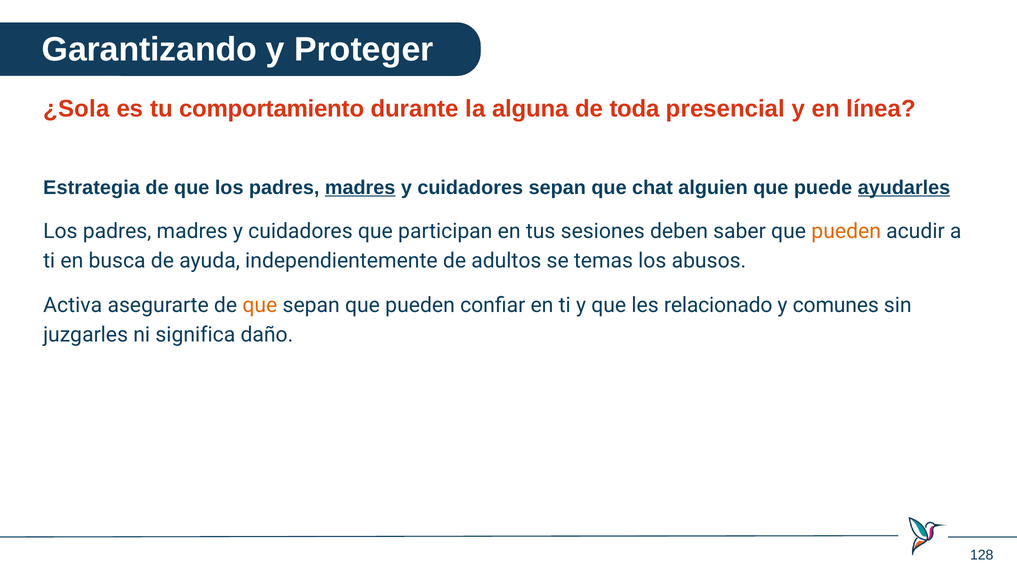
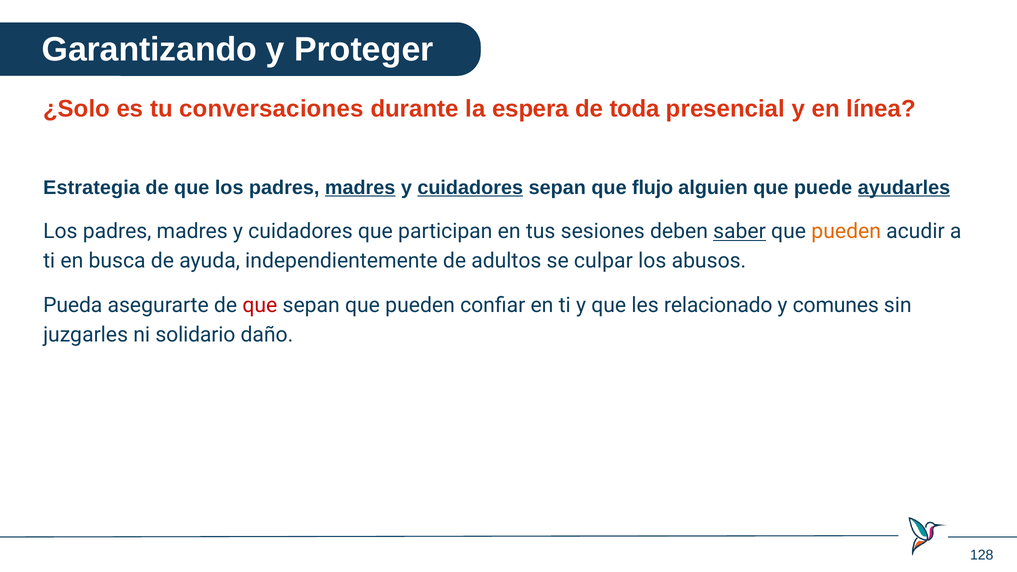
¿Sola: ¿Sola -> ¿Solo
comportamiento: comportamiento -> conversaciones
alguna: alguna -> espera
cuidadores at (470, 188) underline: none -> present
chat: chat -> flujo
saber underline: none -> present
temas: temas -> culpar
Activa: Activa -> Pueda
que at (260, 306) colour: orange -> red
significa: significa -> solidario
